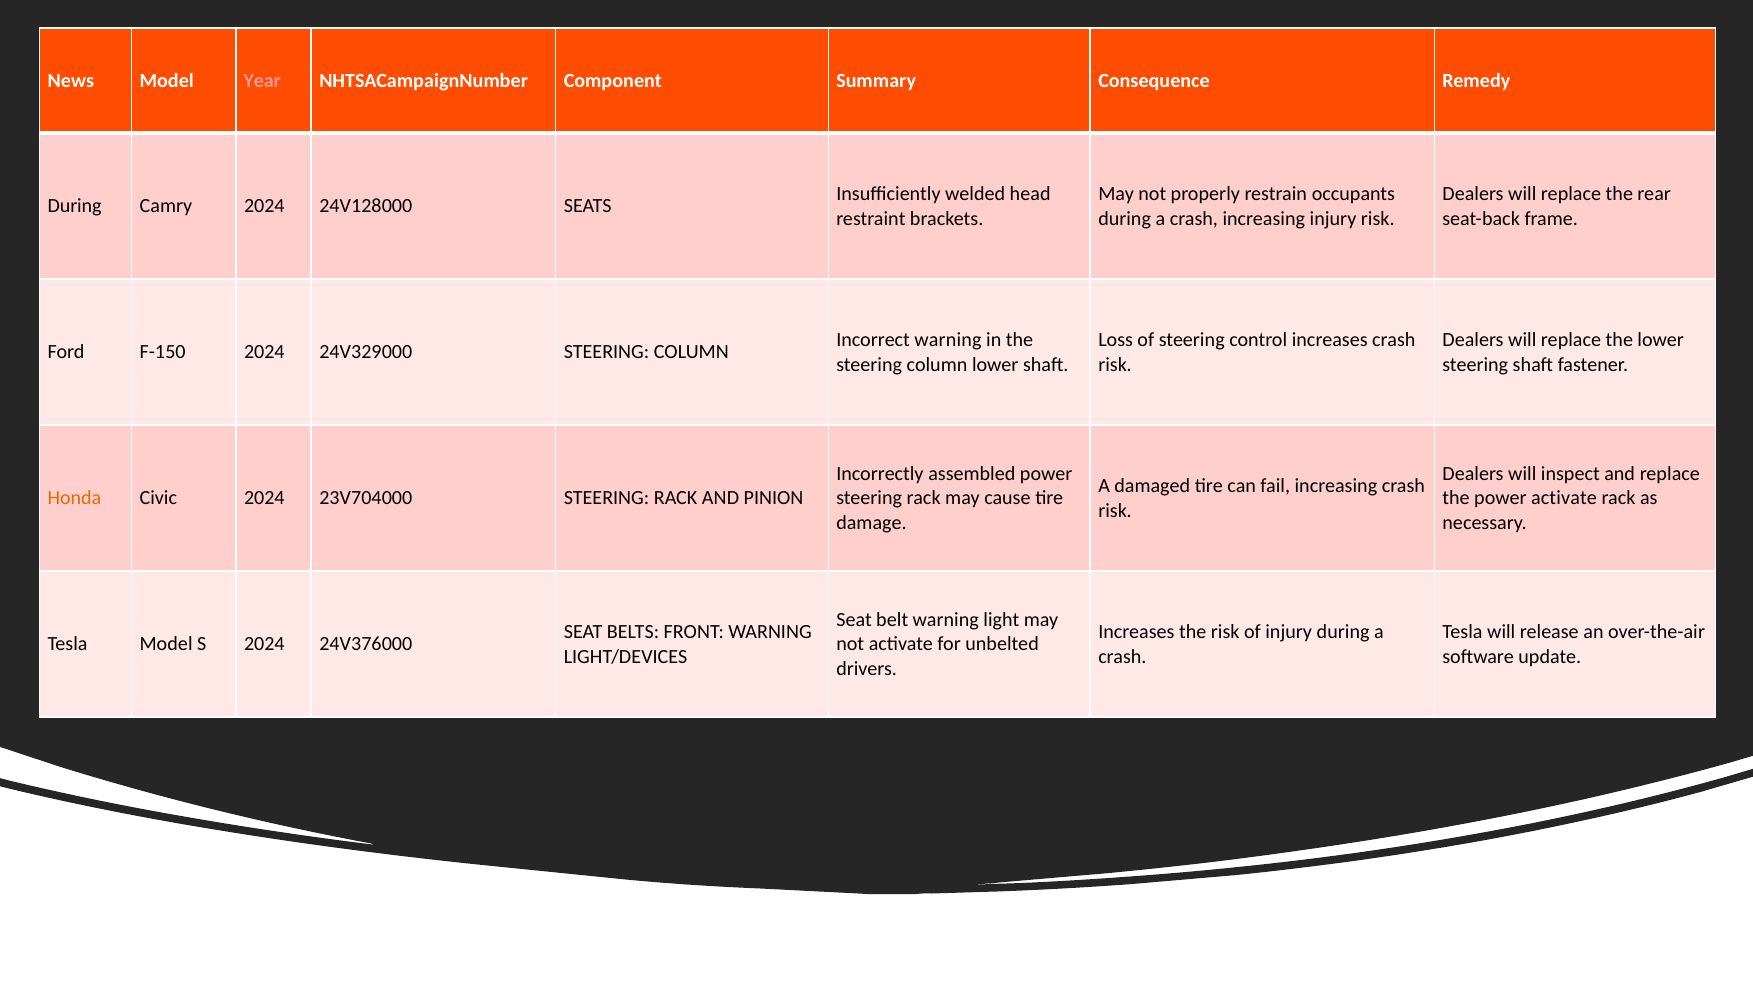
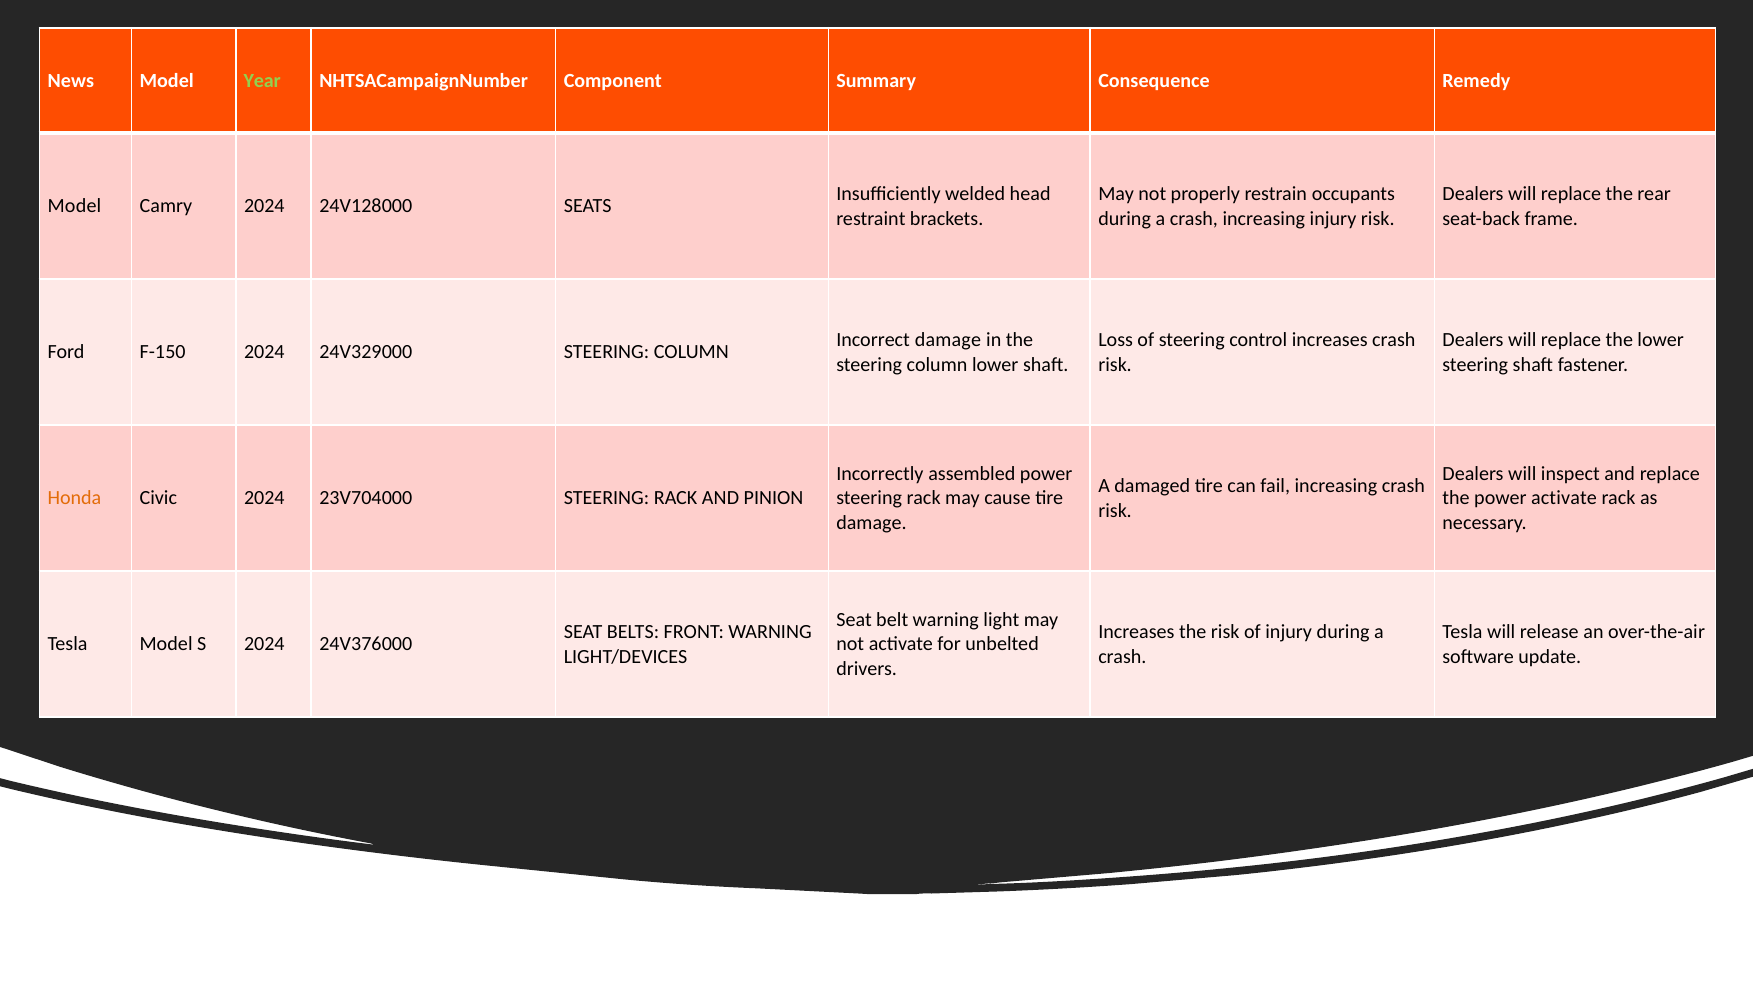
Year colour: pink -> light green
During at (75, 206): During -> Model
Incorrect warning: warning -> damage
